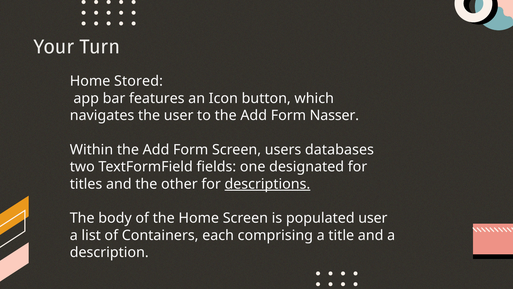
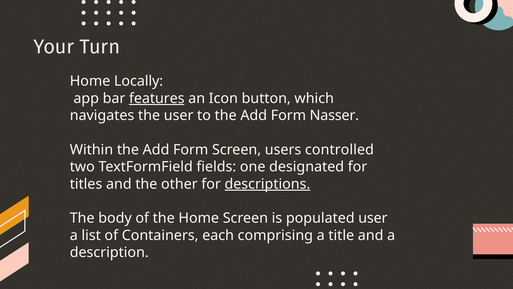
Stored: Stored -> Locally
features underline: none -> present
databases: databases -> controlled
